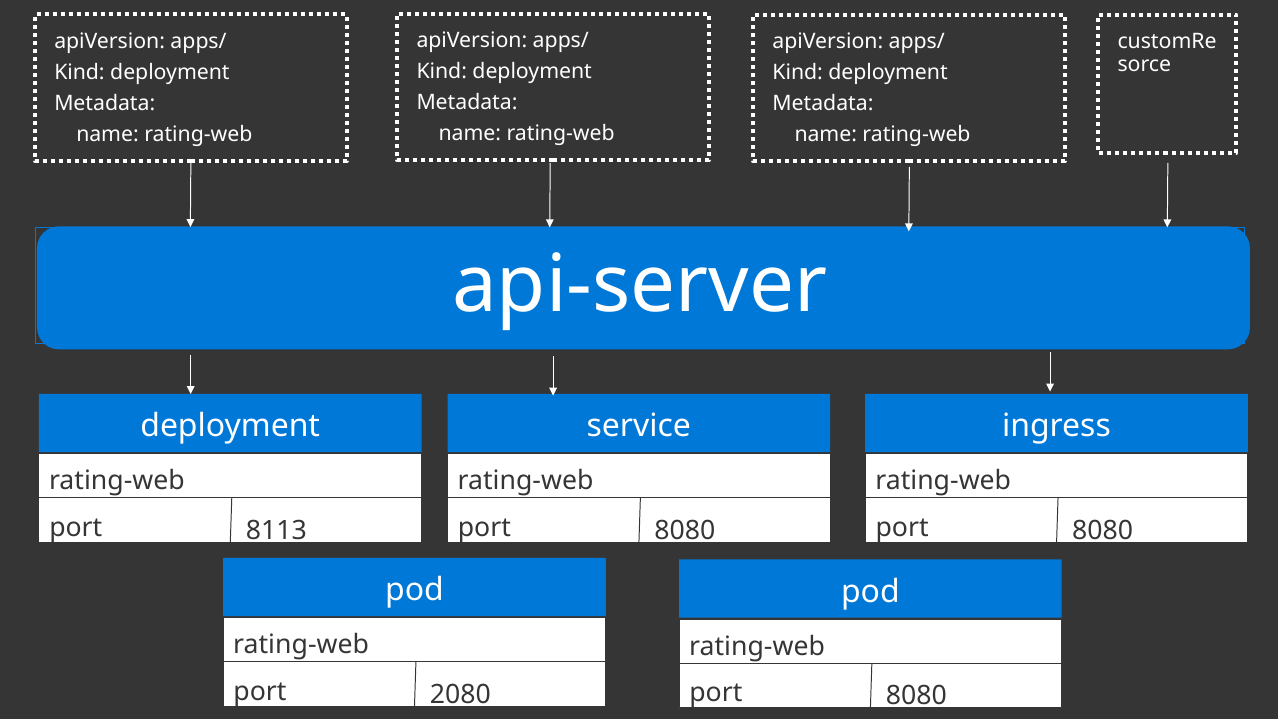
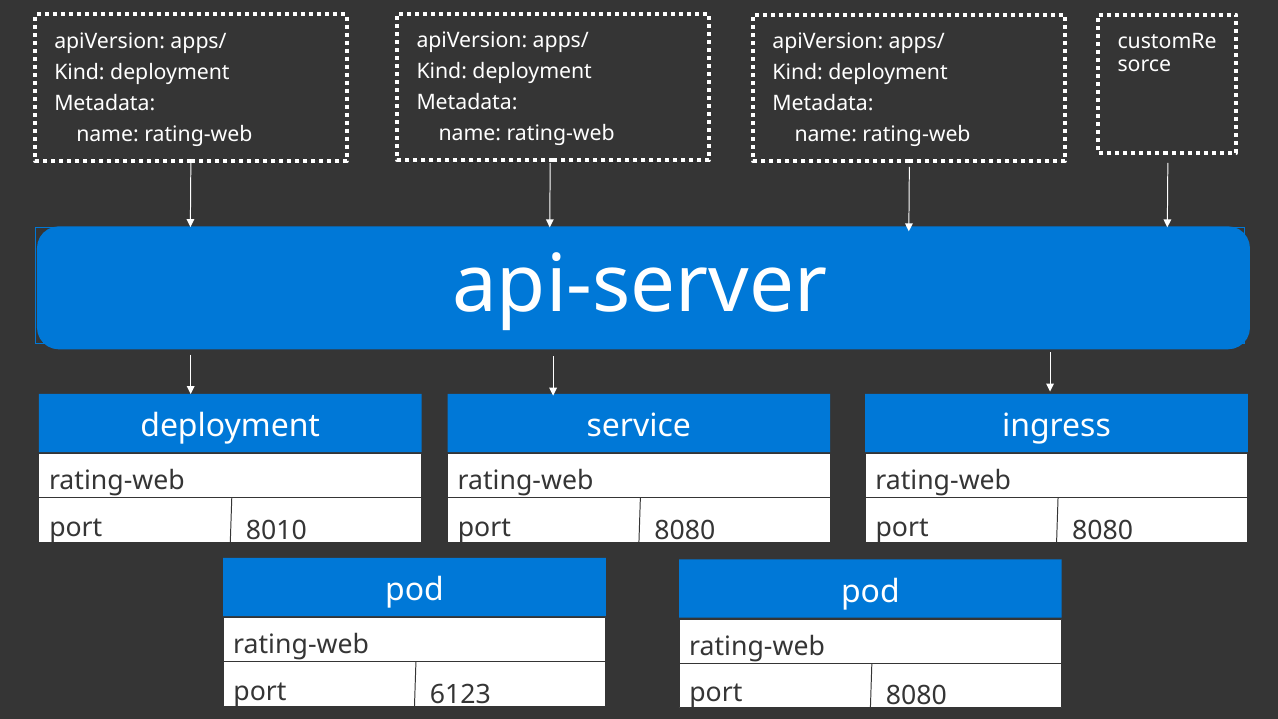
8113: 8113 -> 8010
2080: 2080 -> 6123
